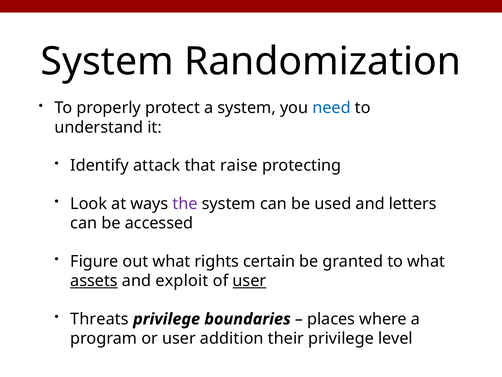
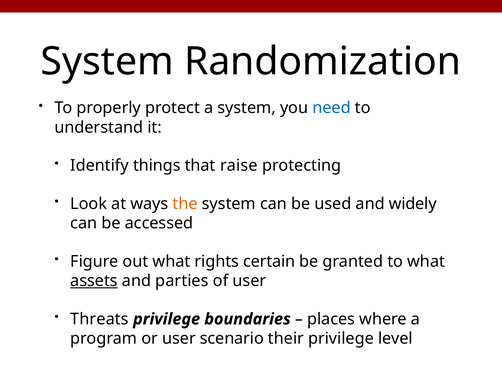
attack: attack -> things
the colour: purple -> orange
letters: letters -> widely
exploit: exploit -> parties
user at (249, 281) underline: present -> none
addition: addition -> scenario
